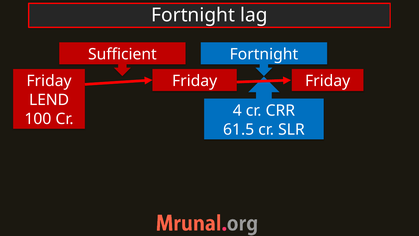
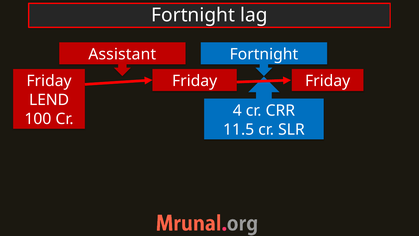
Sufficient: Sufficient -> Assistant
61.5: 61.5 -> 11.5
